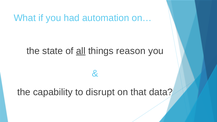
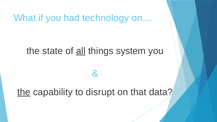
automation: automation -> technology
reason: reason -> system
the at (24, 92) underline: none -> present
